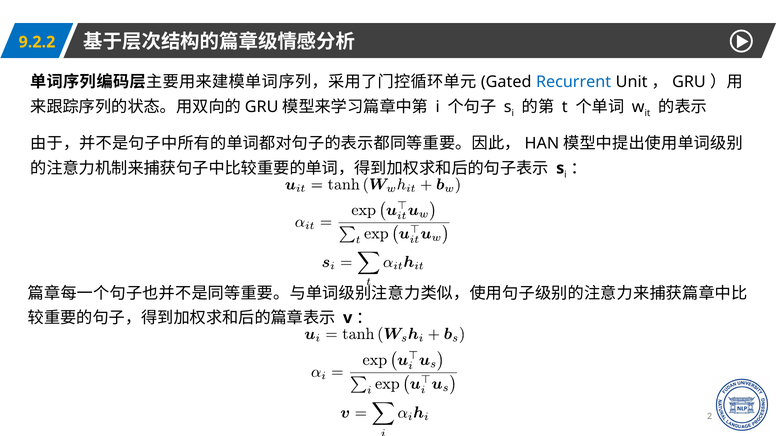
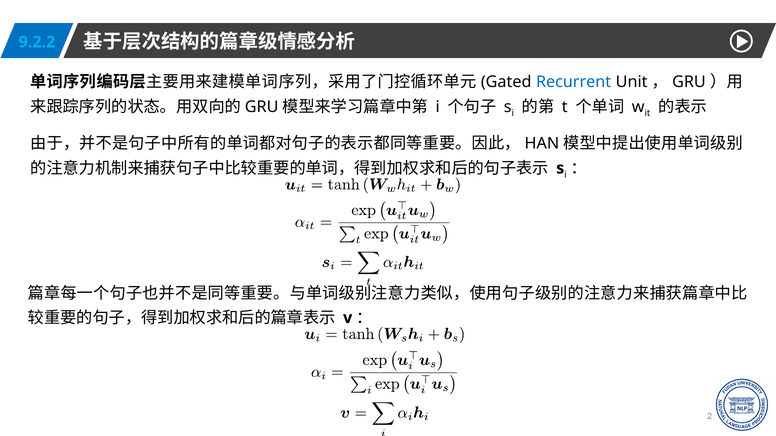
9.2.2 colour: yellow -> light blue
